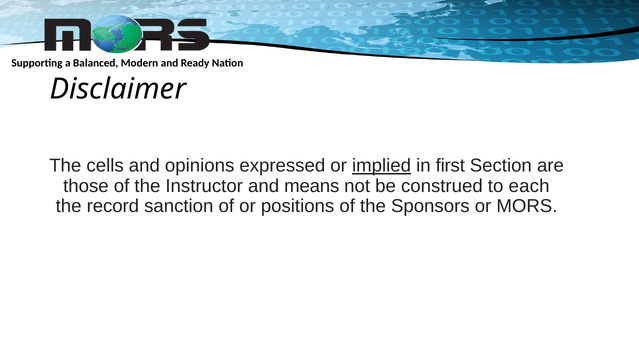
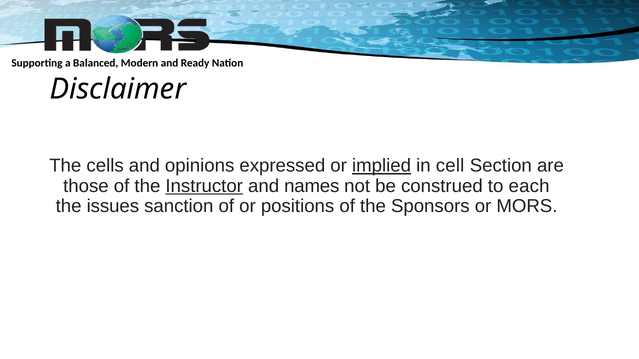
first: first -> cell
Instructor underline: none -> present
means: means -> names
record: record -> issues
